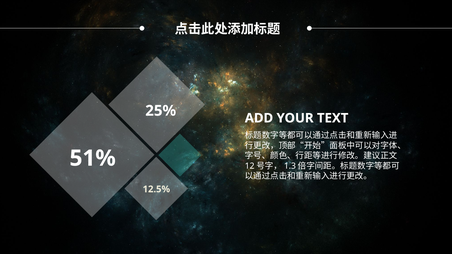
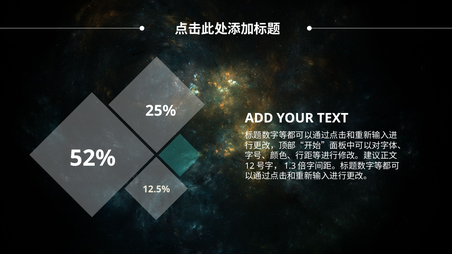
51%: 51% -> 52%
